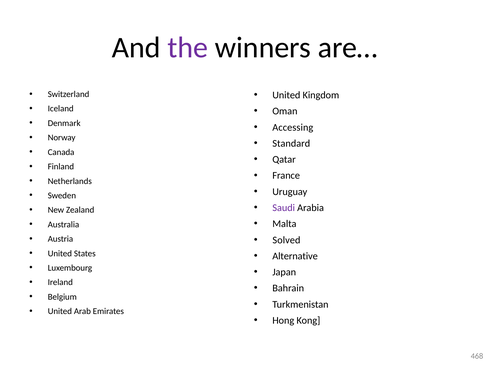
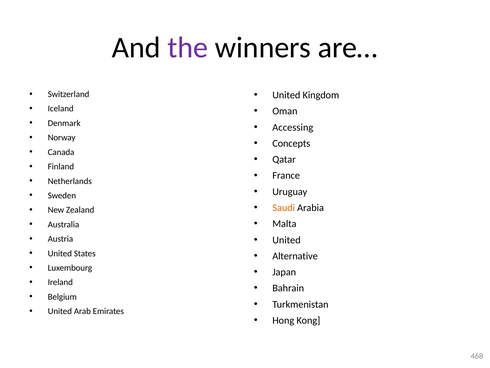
Standard: Standard -> Concepts
Saudi colour: purple -> orange
Solved at (286, 240): Solved -> United
